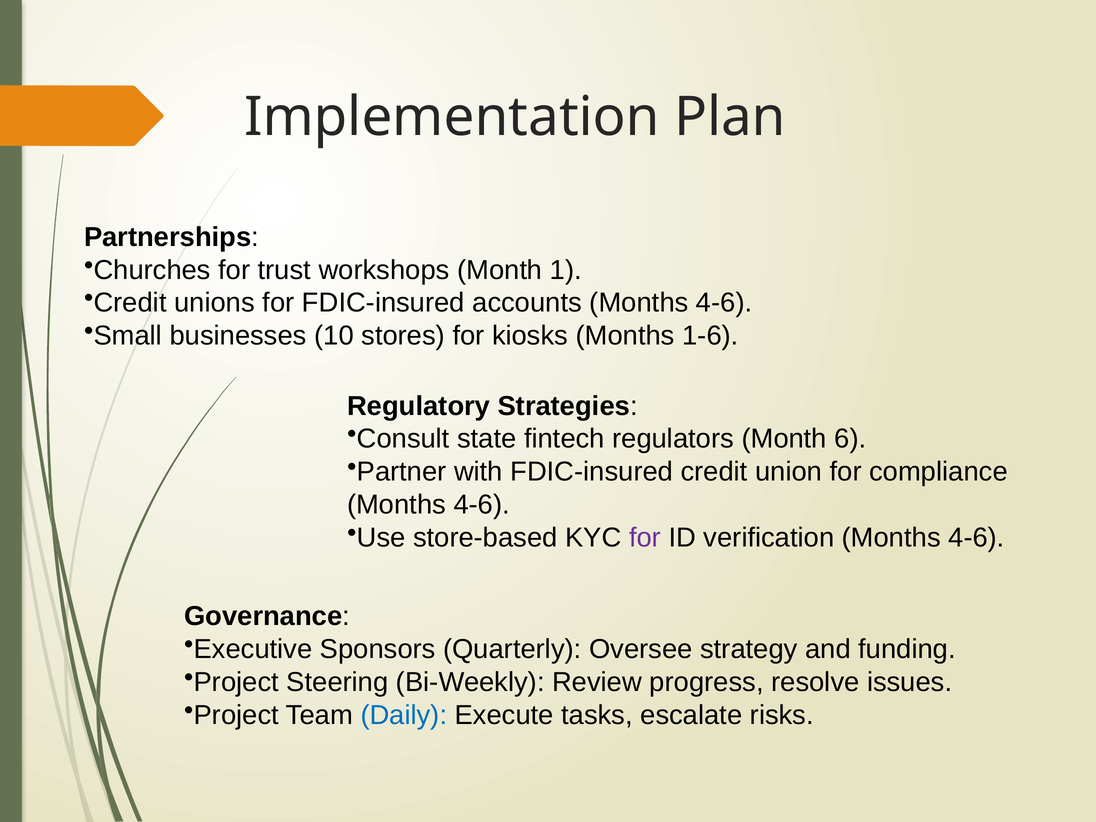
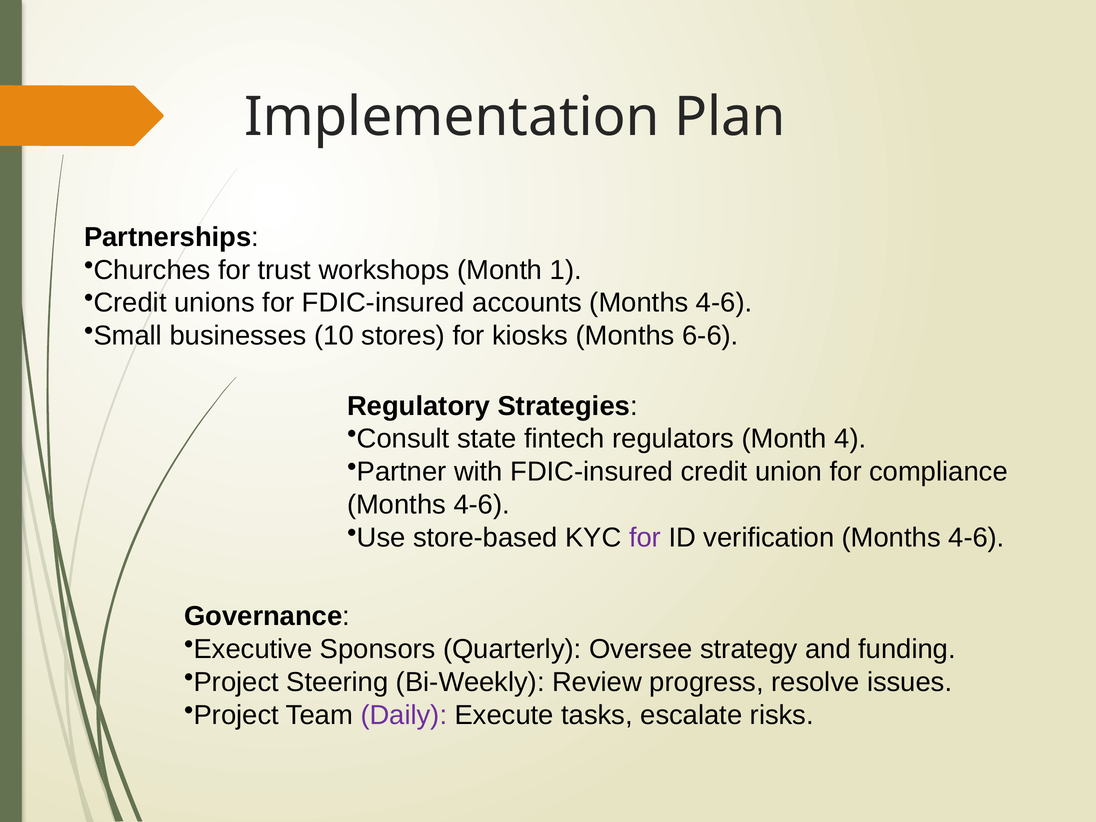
1-6: 1-6 -> 6-6
6: 6 -> 4
Daily colour: blue -> purple
